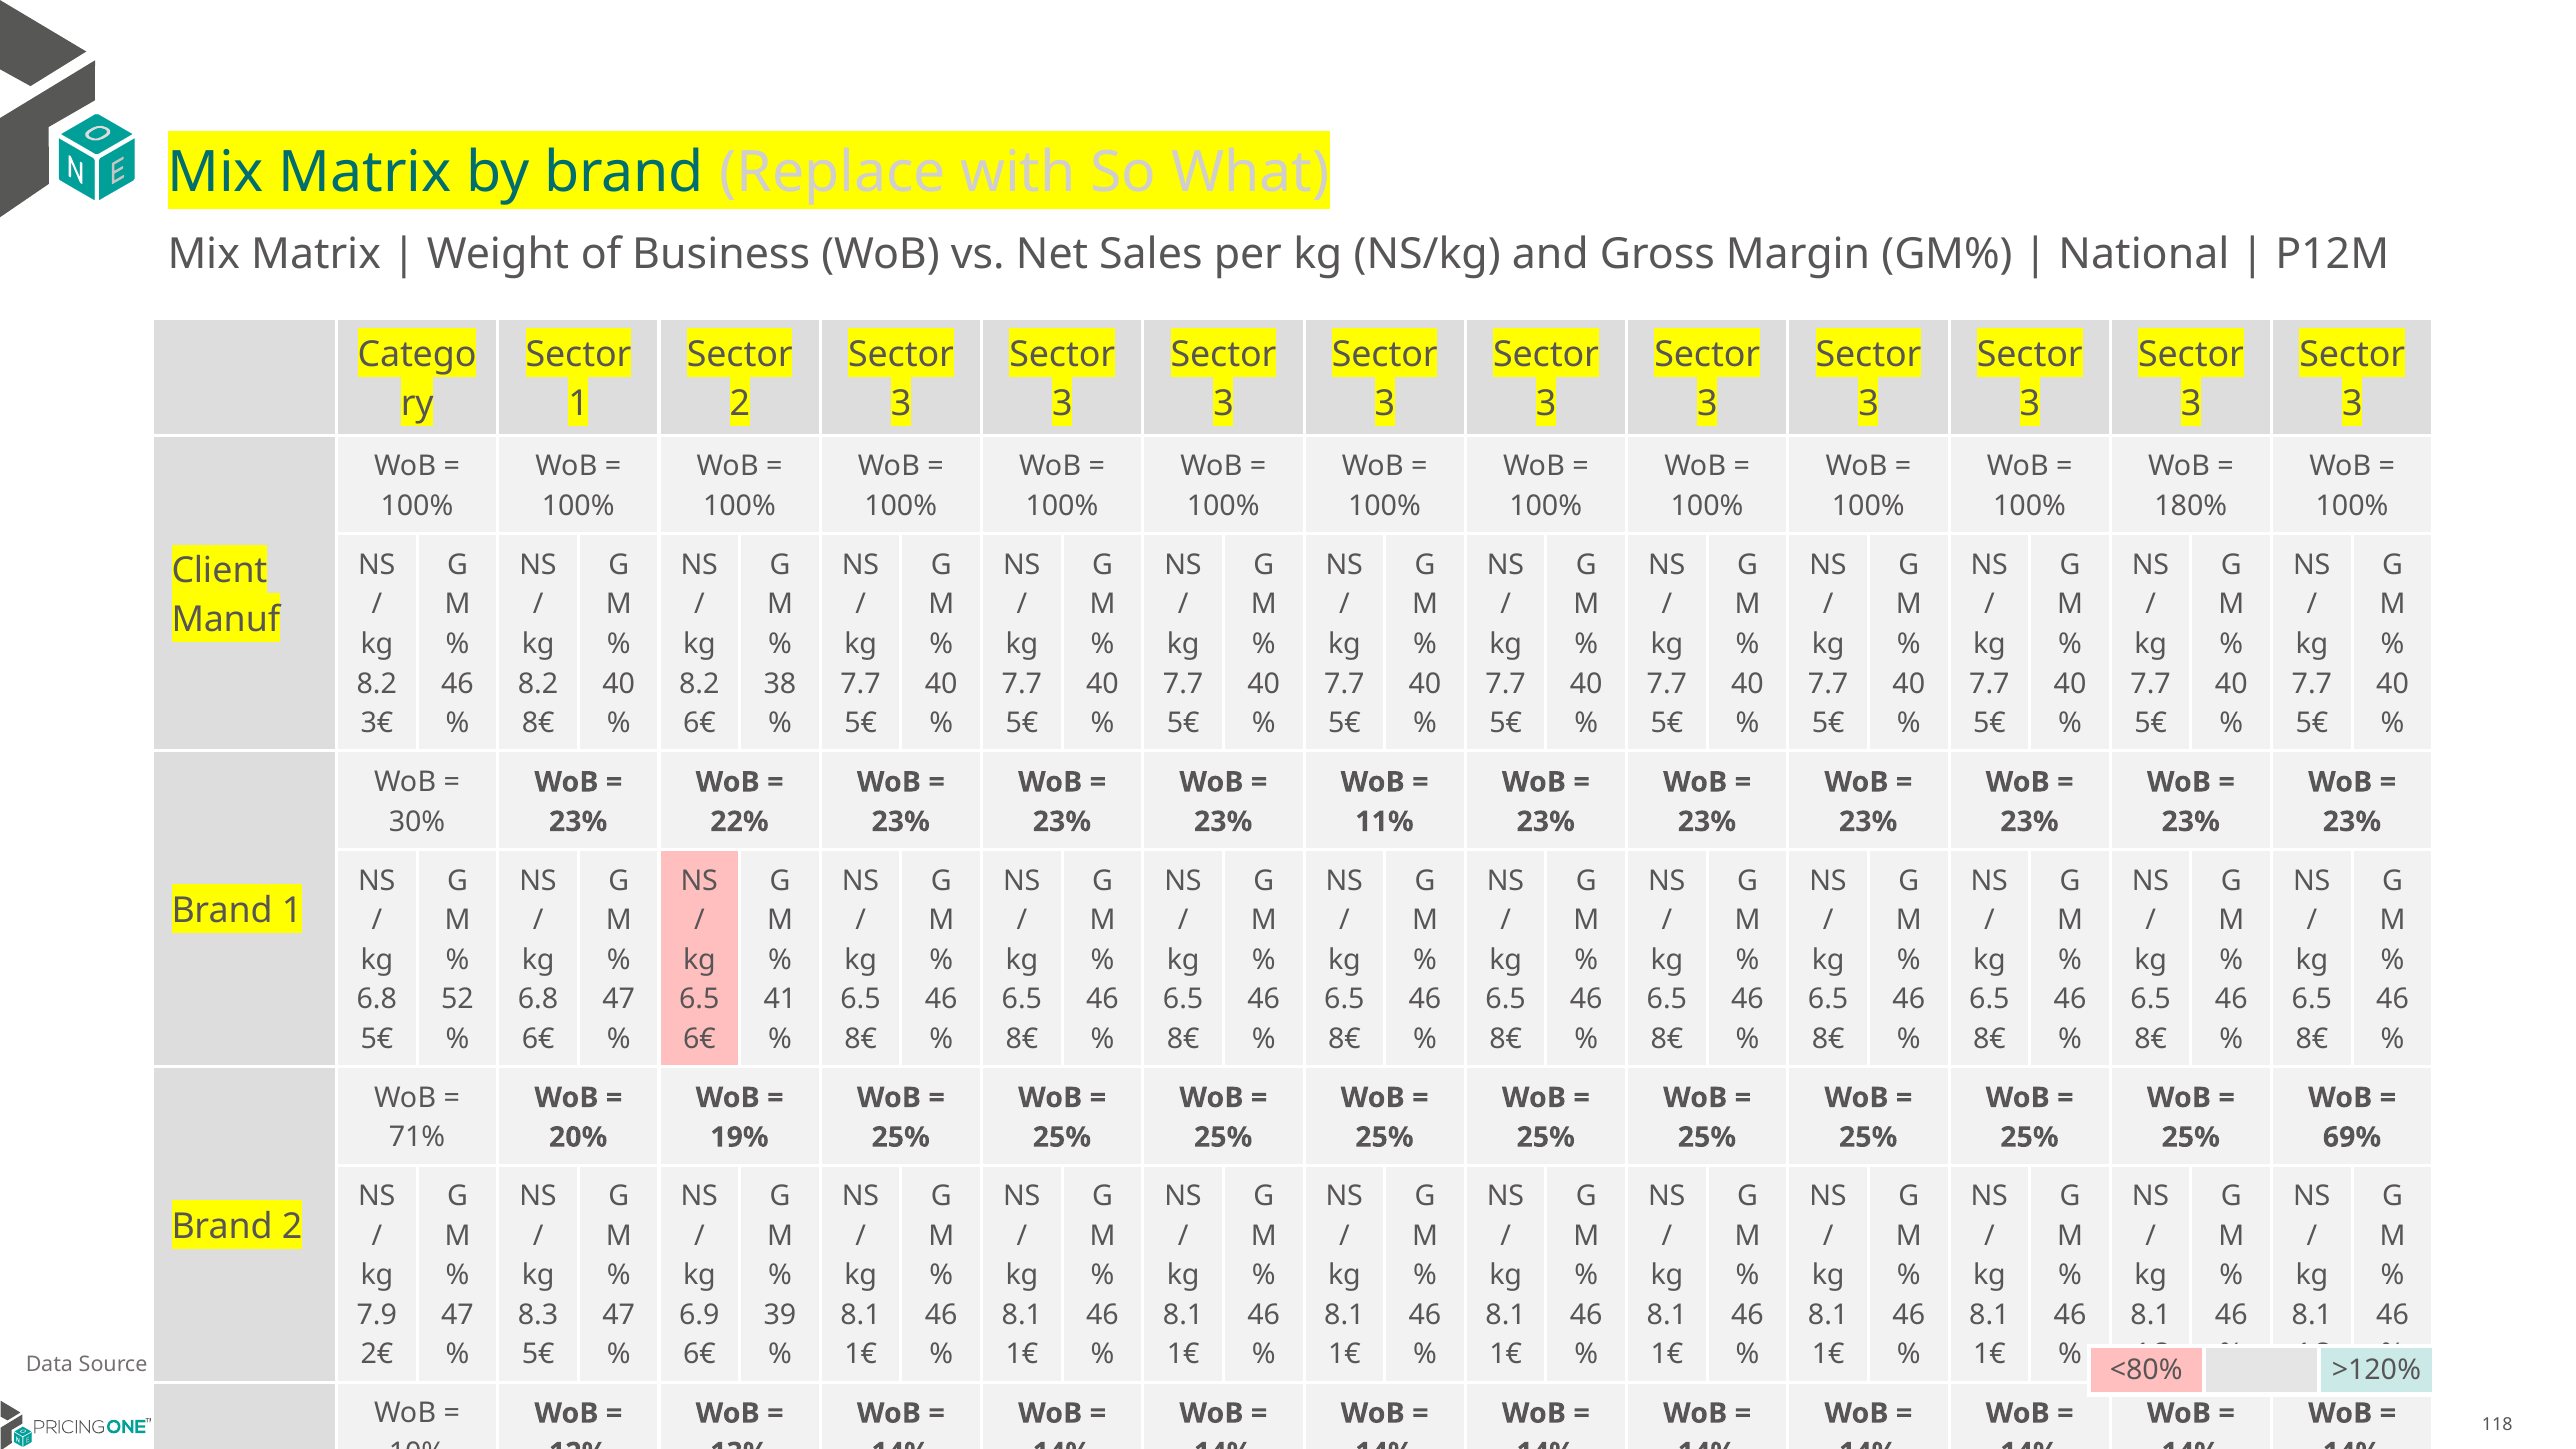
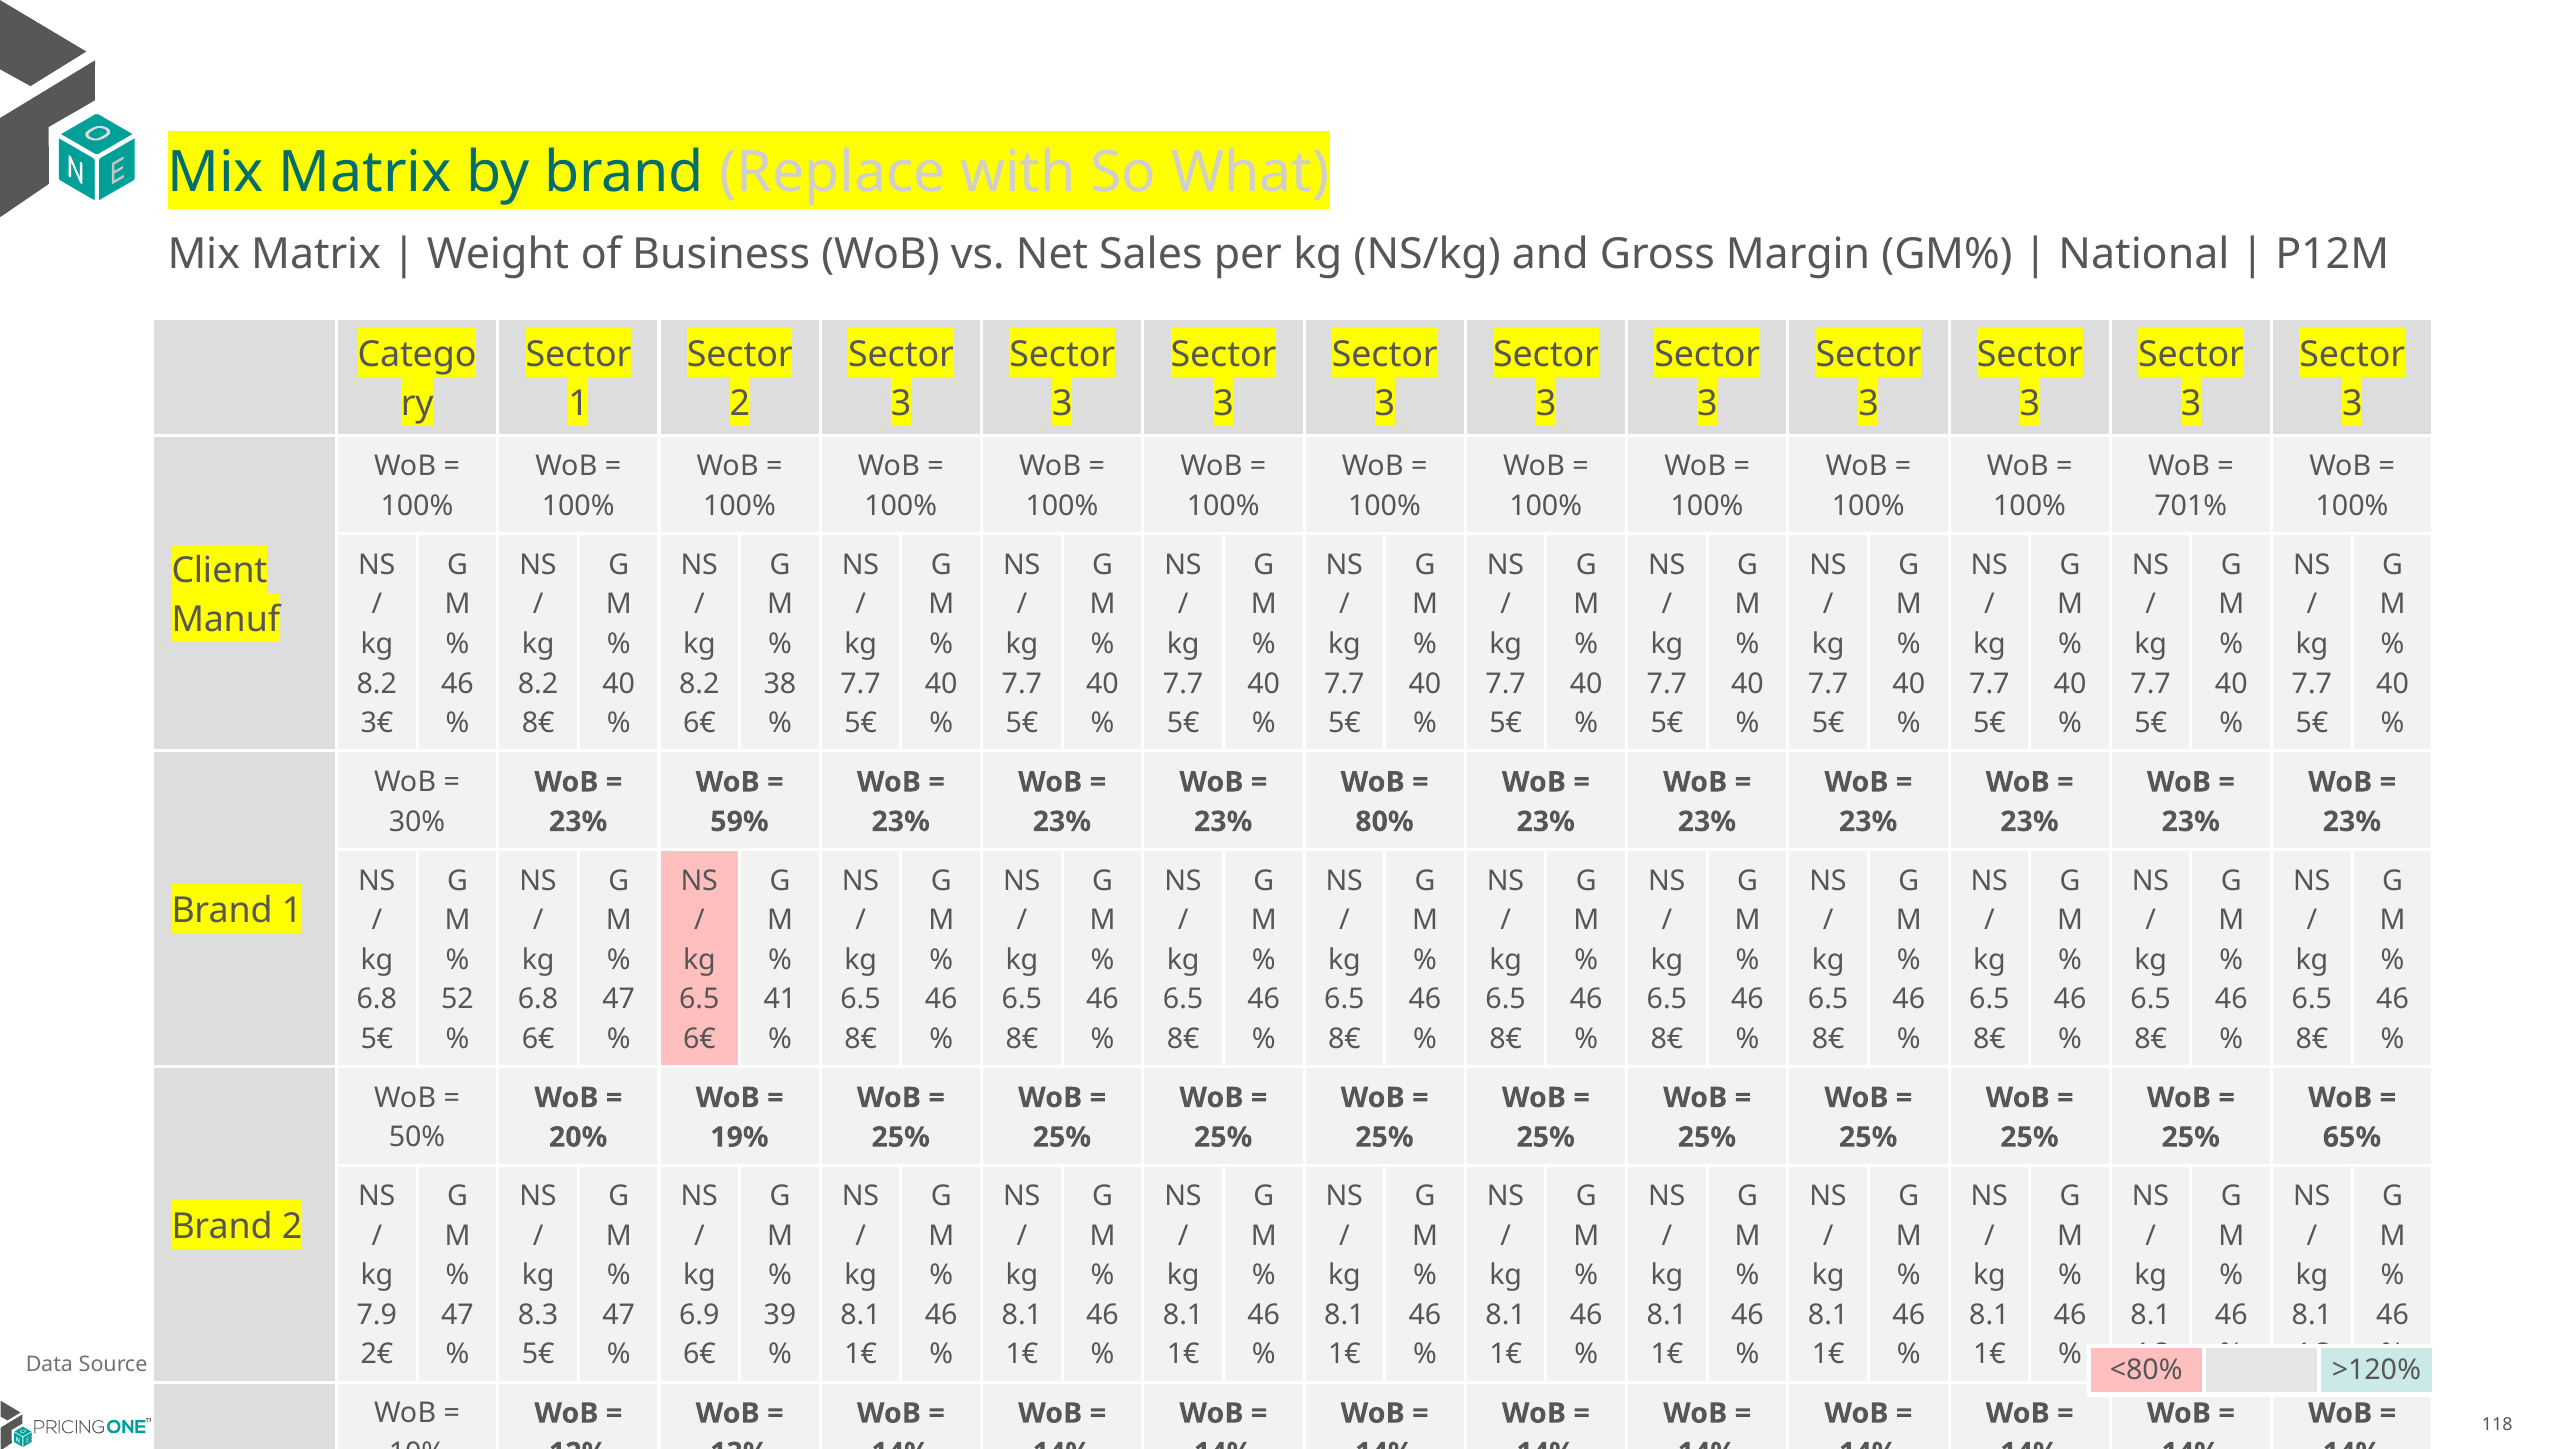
180%: 180% -> 701%
22% at (739, 822): 22% -> 59%
11%: 11% -> 80%
71%: 71% -> 50%
69%: 69% -> 65%
